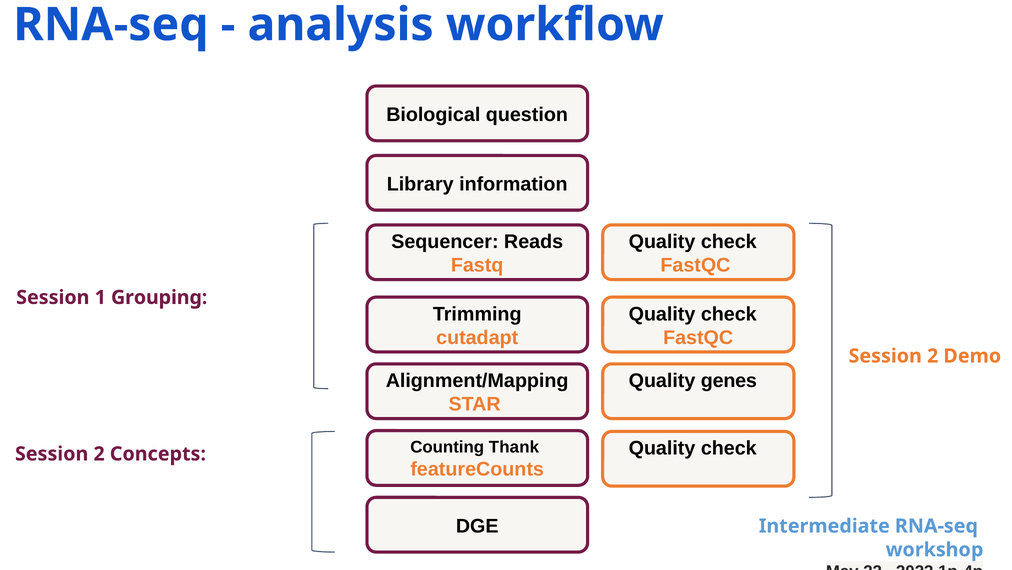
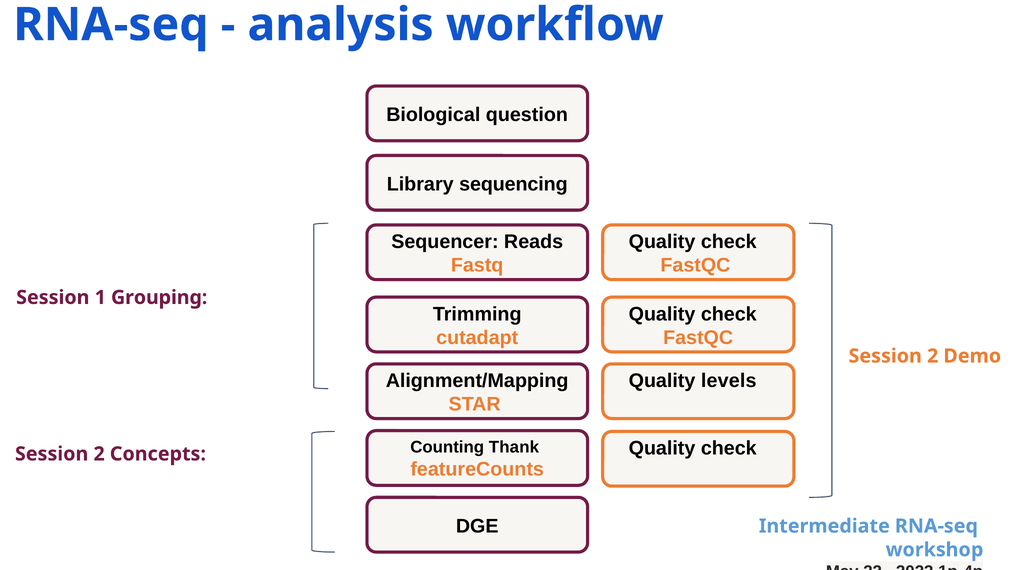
information: information -> sequencing
genes: genes -> levels
